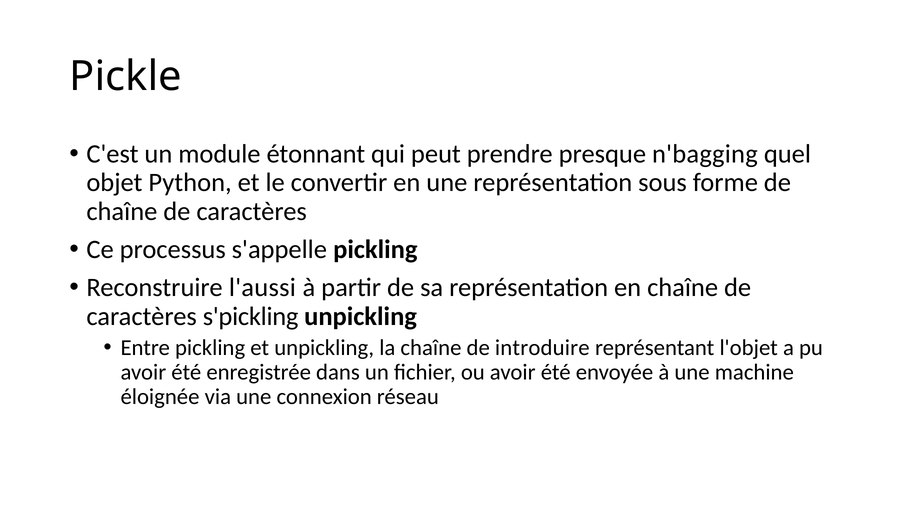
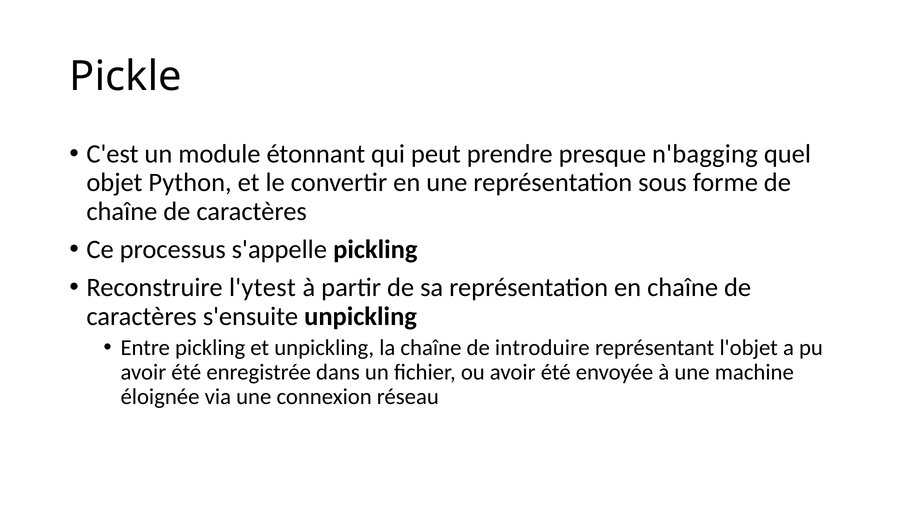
l'aussi: l'aussi -> l'ytest
s'pickling: s'pickling -> s'ensuite
